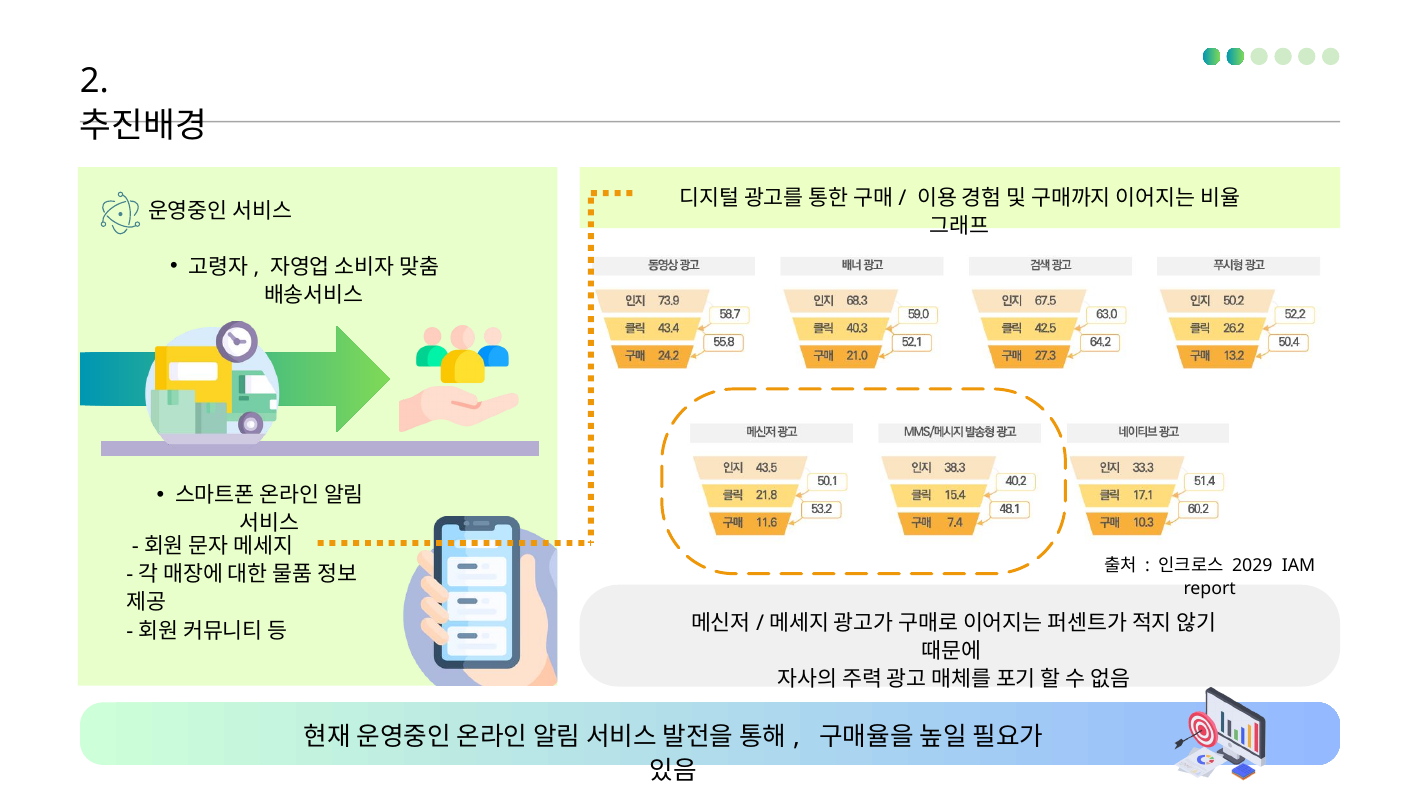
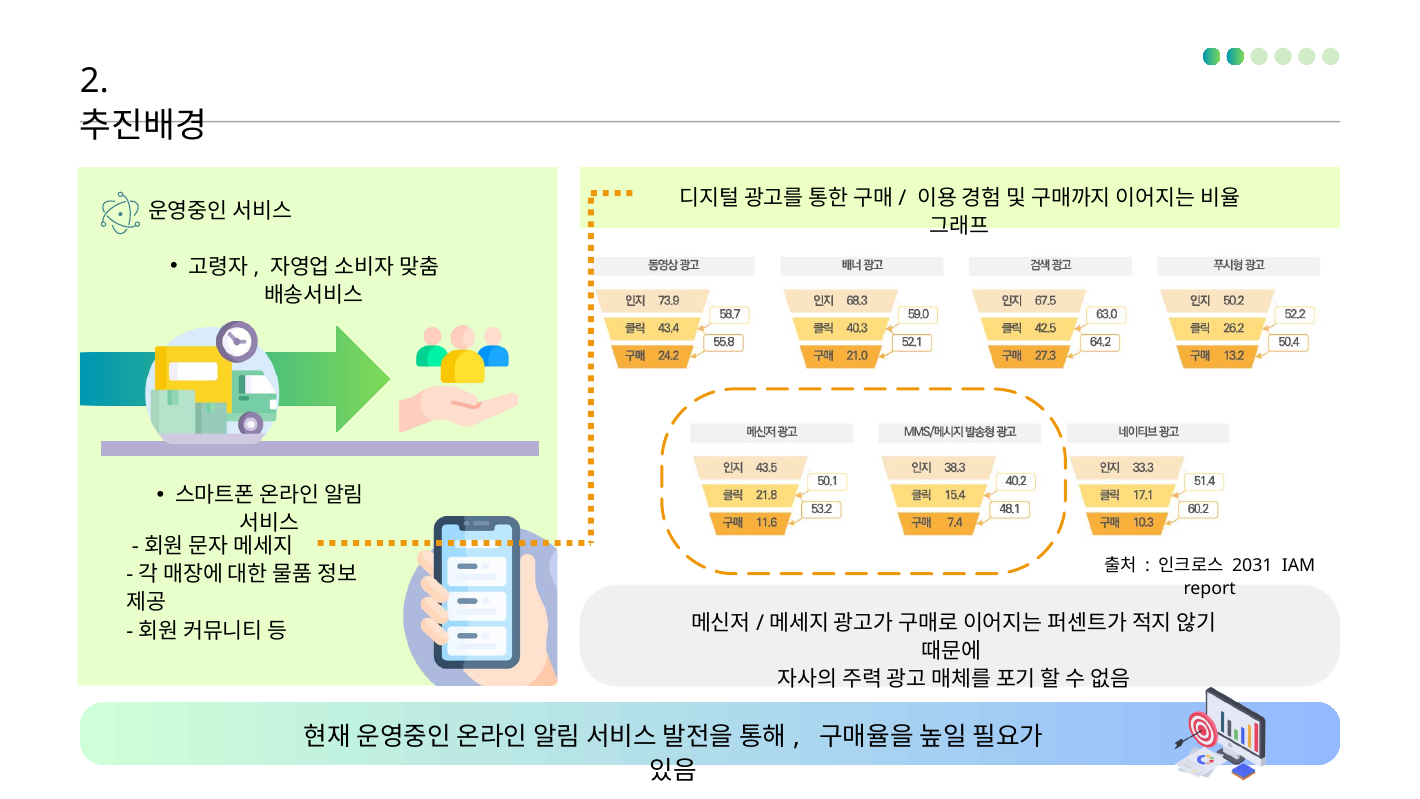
2029: 2029 -> 2031
